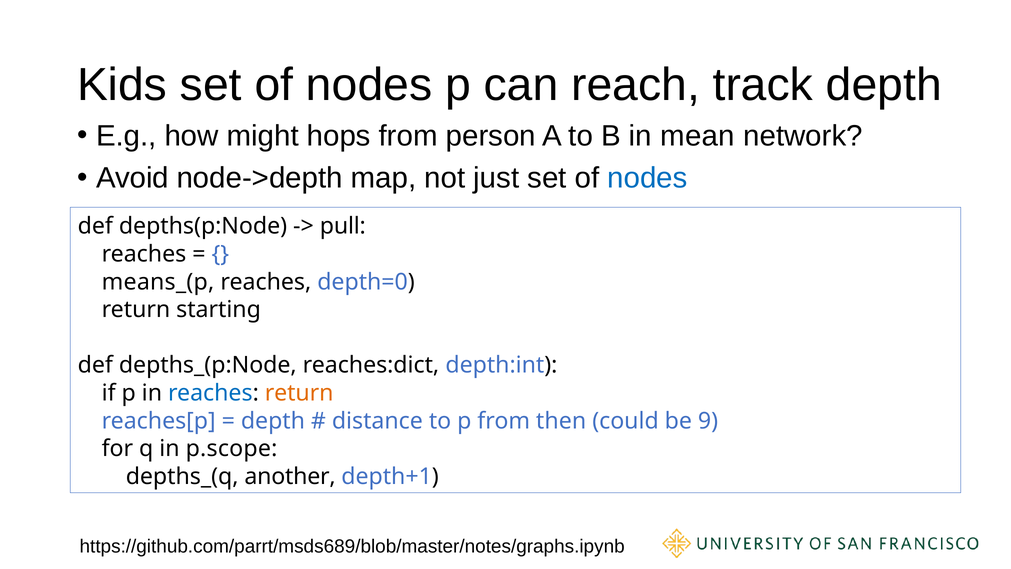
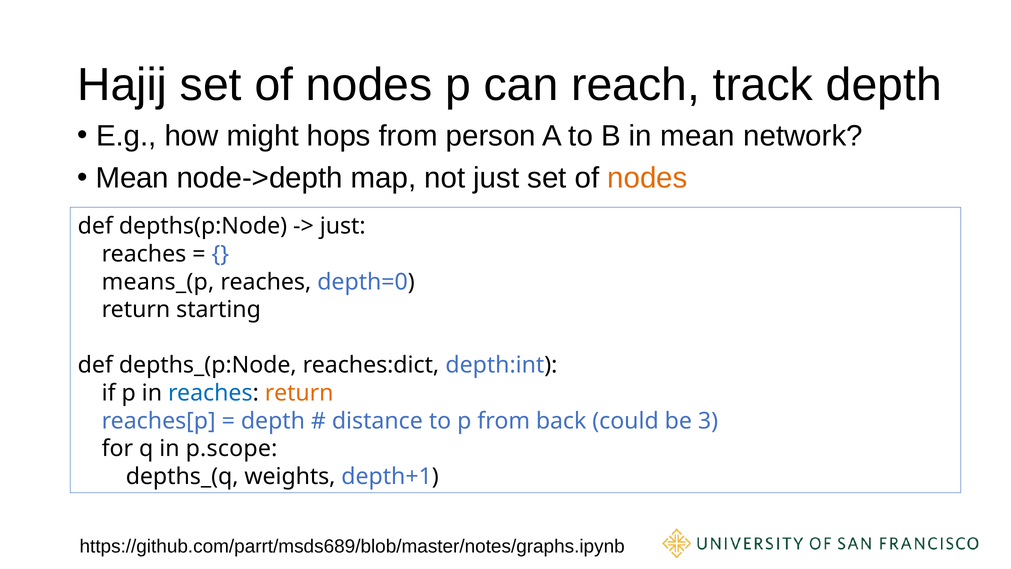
Kids: Kids -> Hajij
Avoid at (132, 178): Avoid -> Mean
nodes at (647, 178) colour: blue -> orange
pull at (343, 226): pull -> just
then: then -> back
9: 9 -> 3
another: another -> weights
